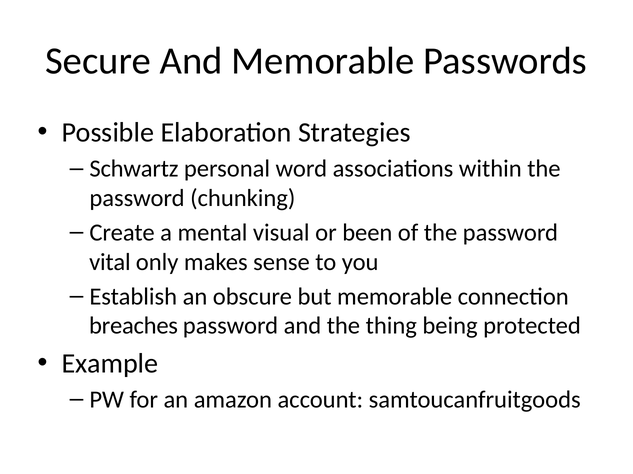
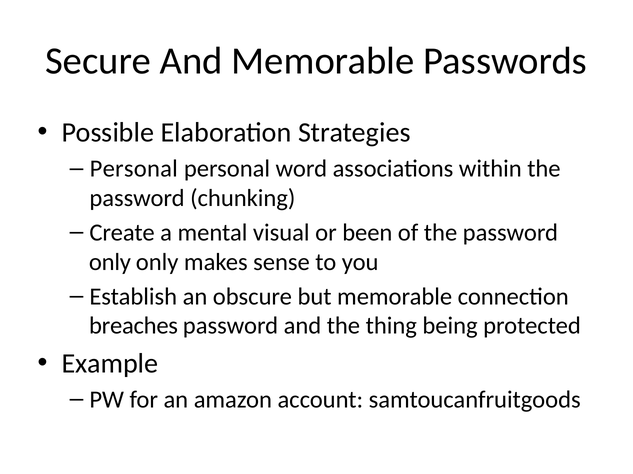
Schwartz at (134, 169): Schwartz -> Personal
vital at (110, 262): vital -> only
